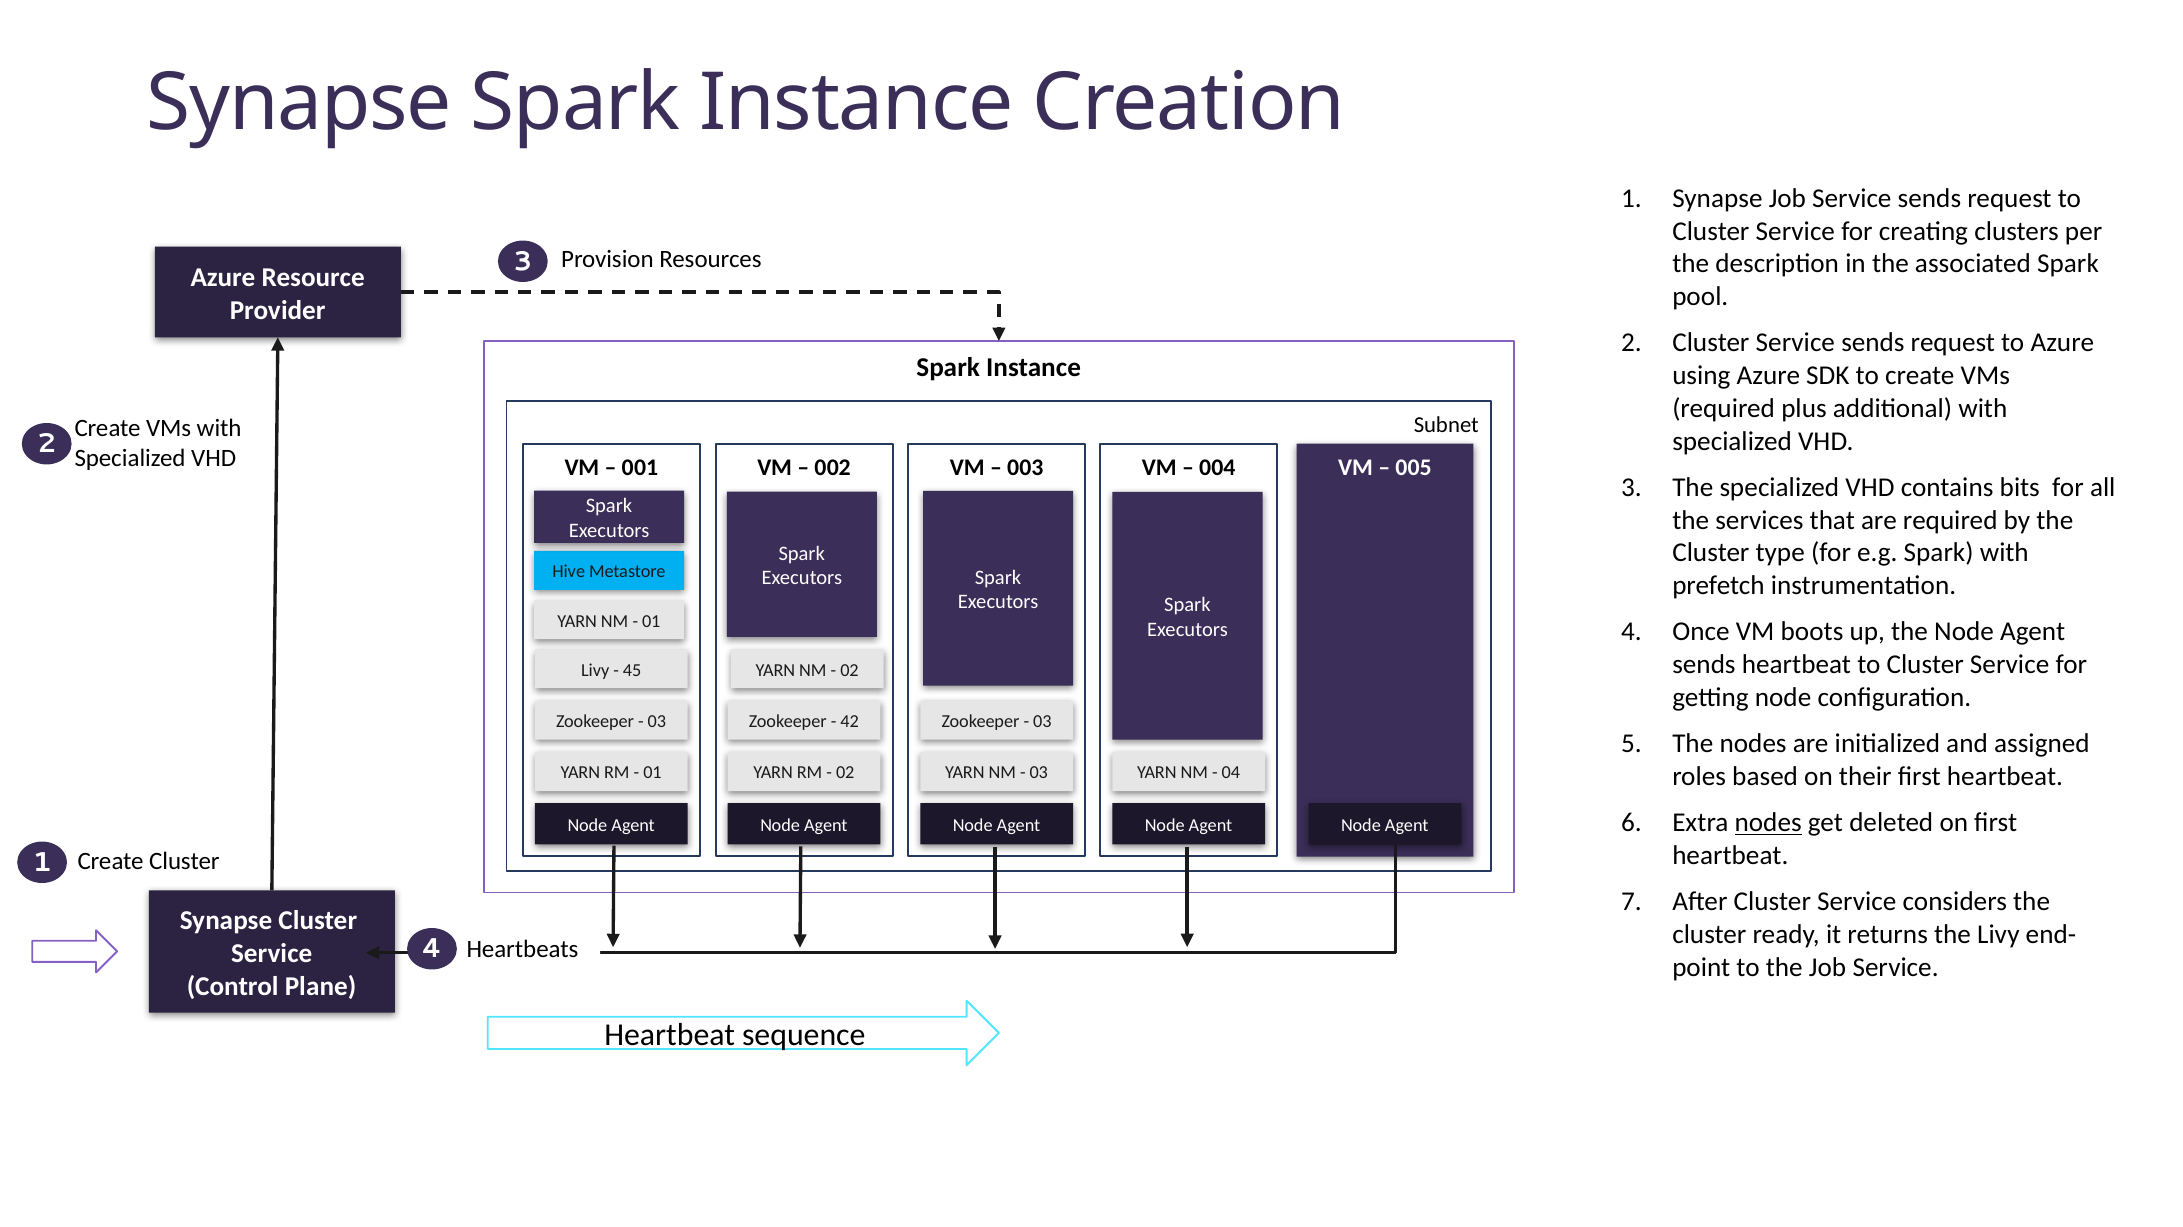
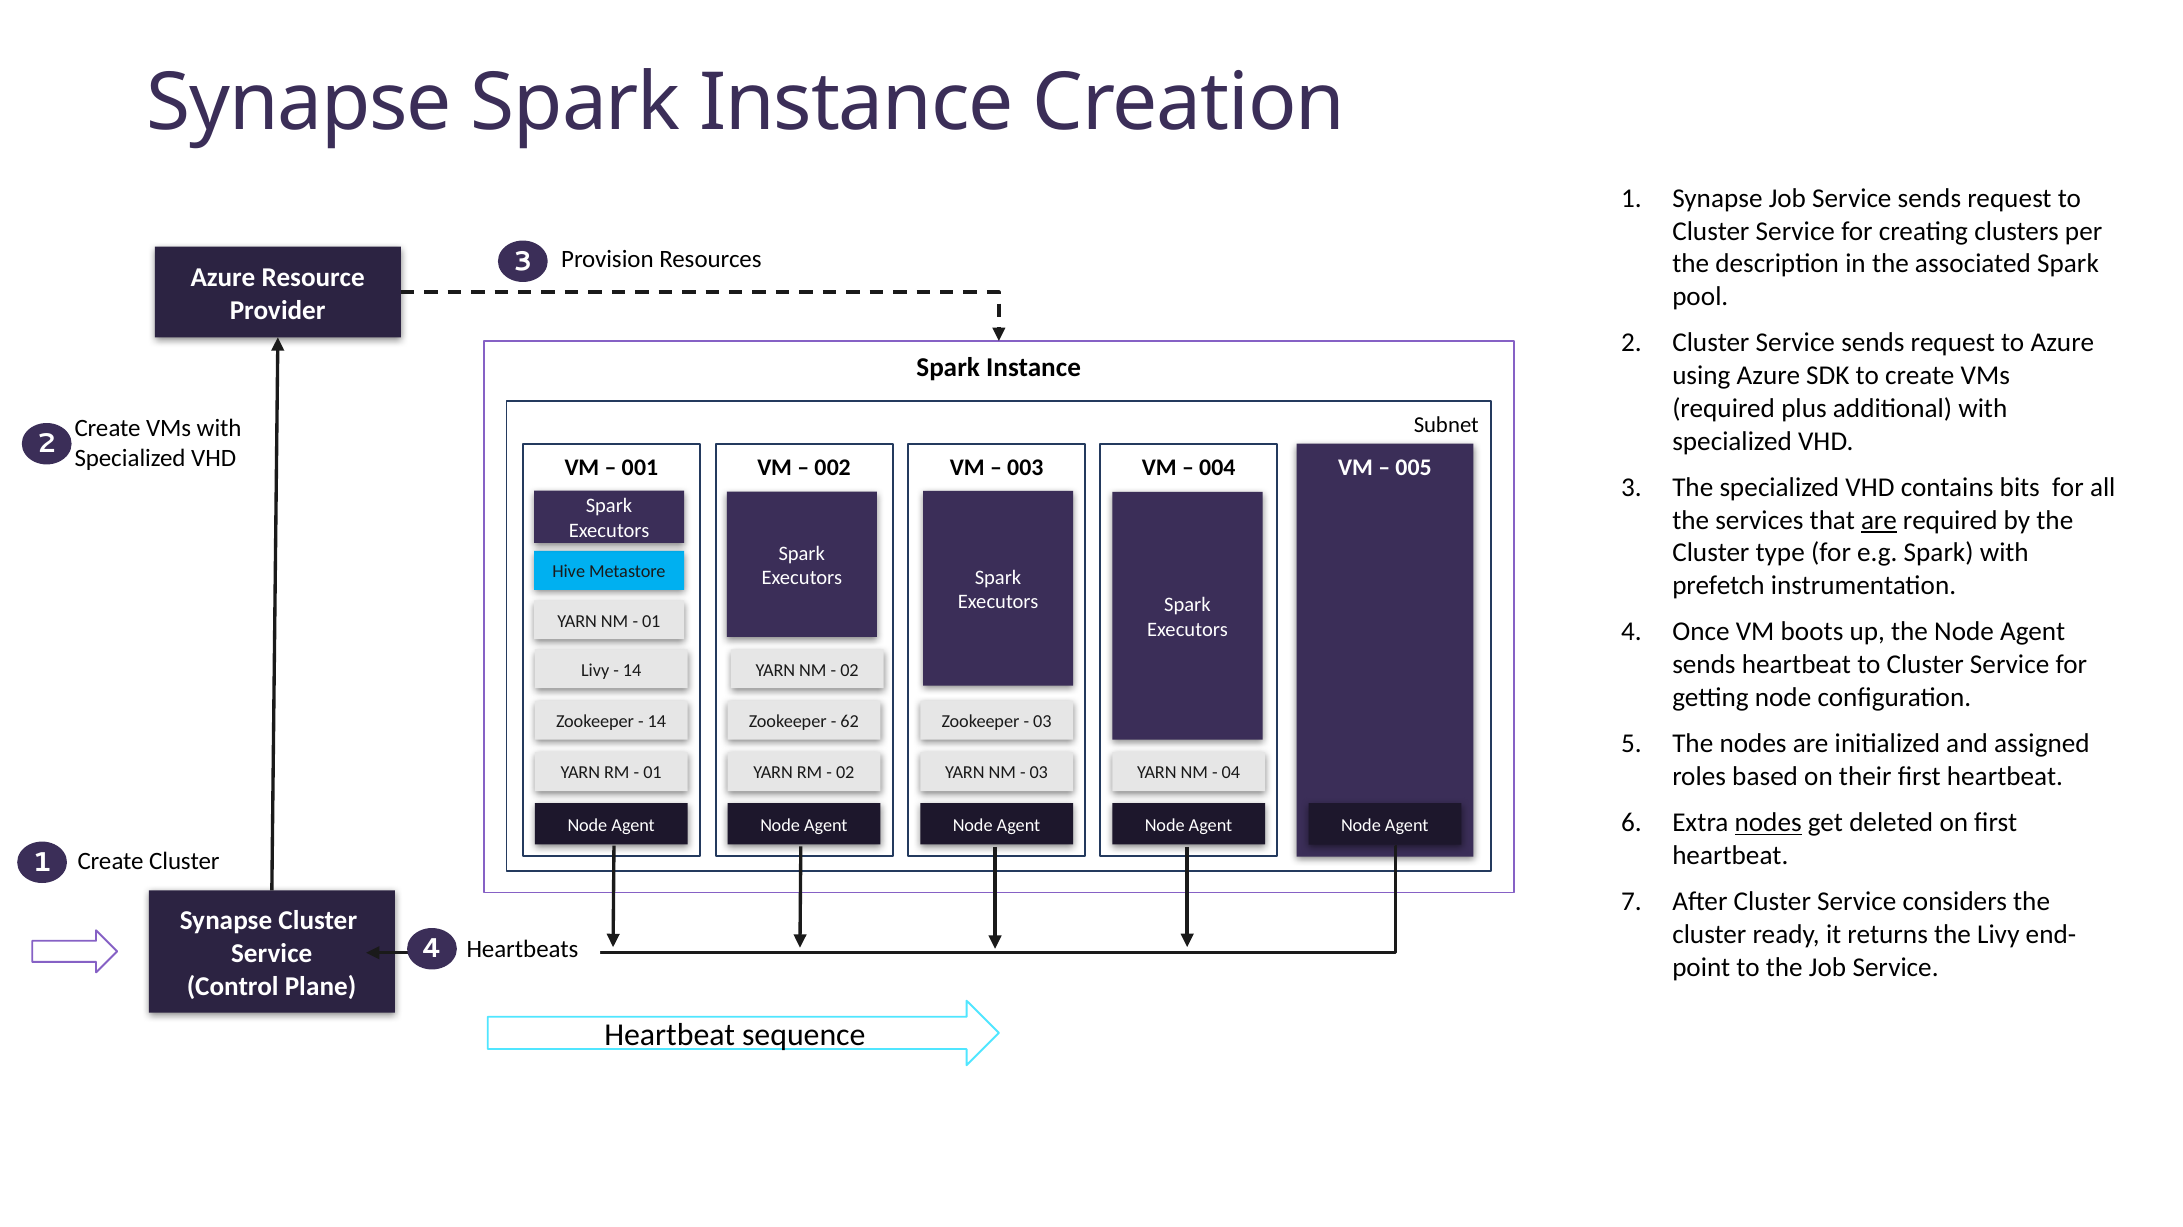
are at (1879, 520) underline: none -> present
45 at (632, 670): 45 -> 14
03 at (657, 722): 03 -> 14
42: 42 -> 62
